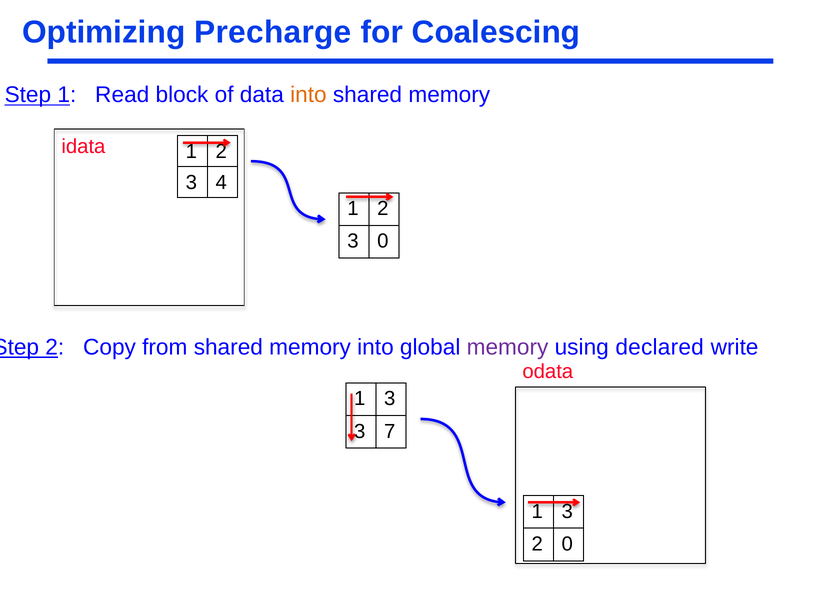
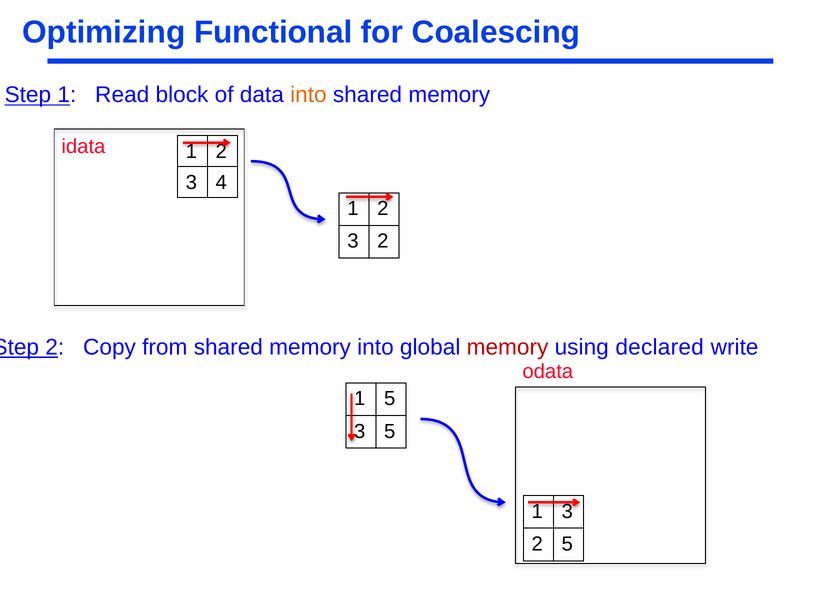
Precharge: Precharge -> Functional
0 at (383, 241): 0 -> 2
memory at (508, 347) colour: purple -> red
3 at (390, 398): 3 -> 5
7 at (390, 431): 7 -> 5
2 0: 0 -> 5
